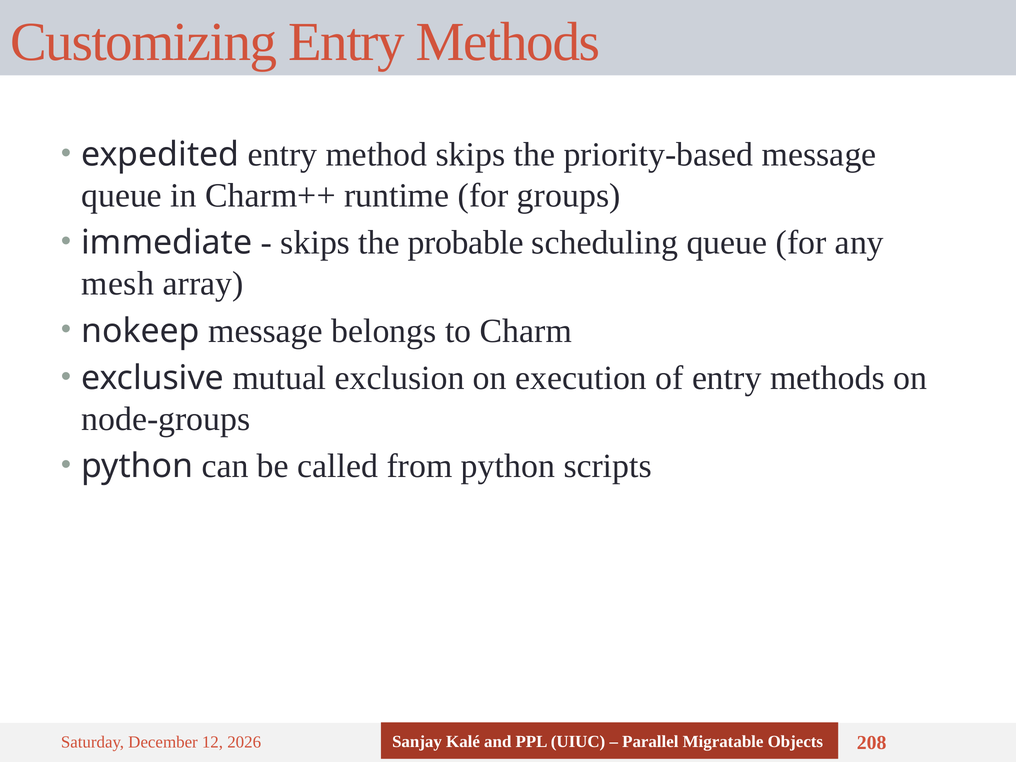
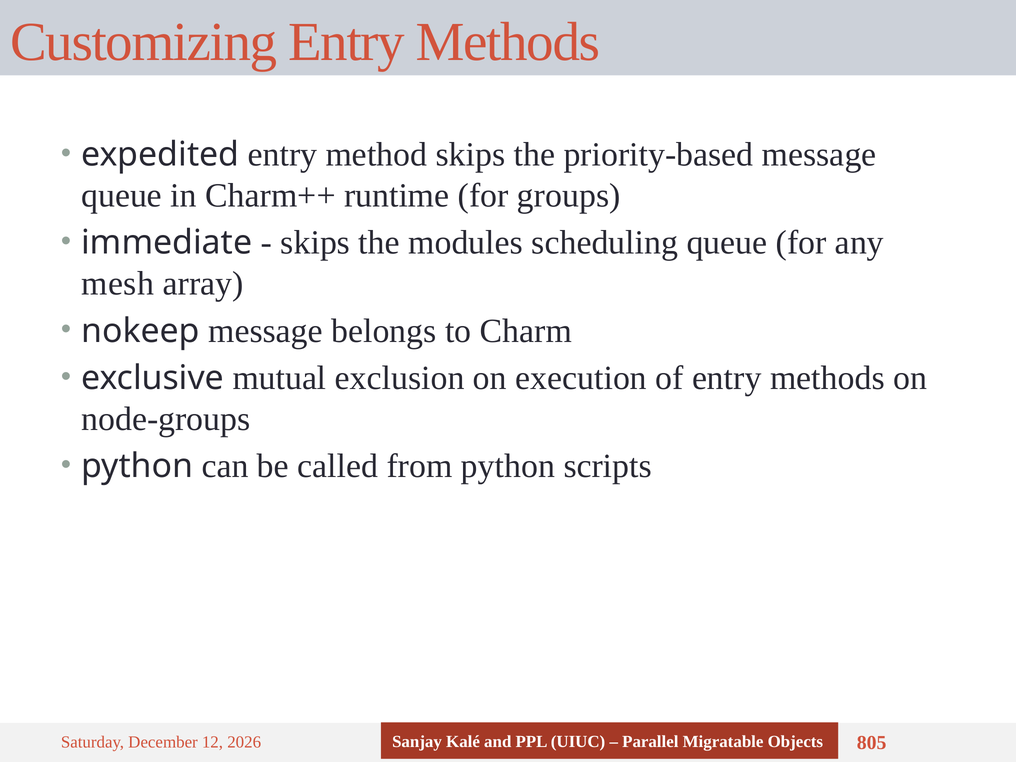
probable: probable -> modules
208: 208 -> 805
